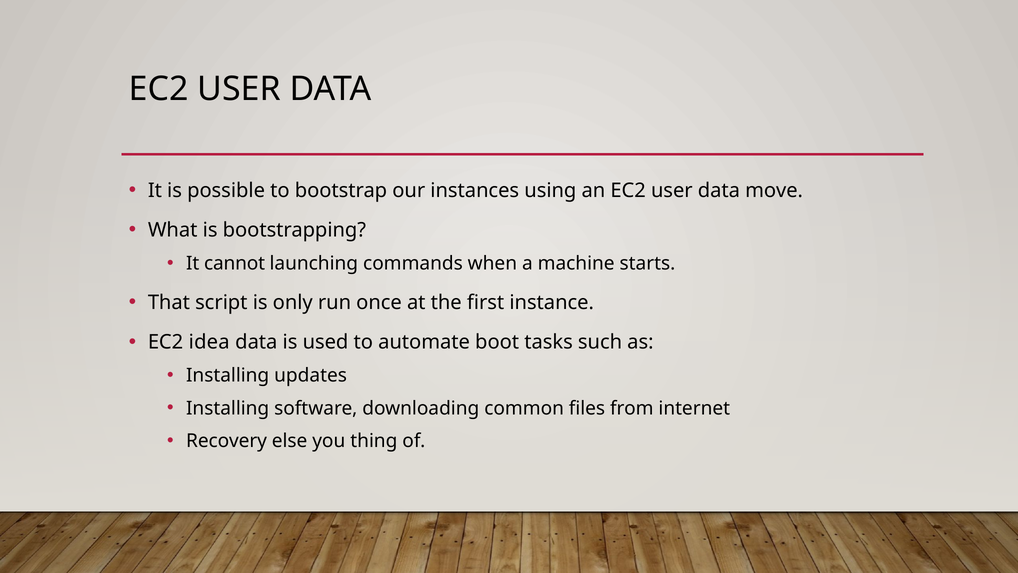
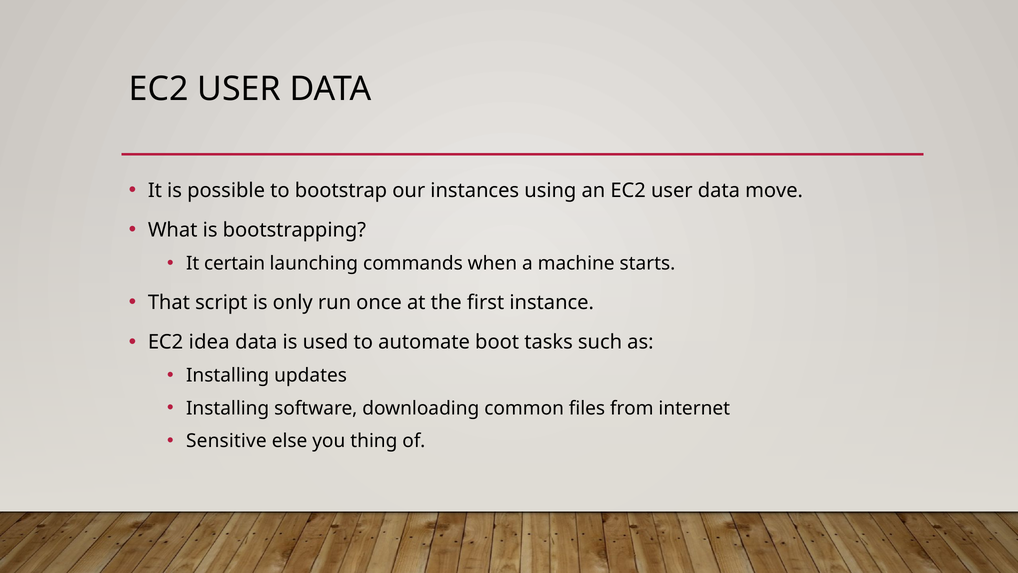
cannot: cannot -> certain
Recovery: Recovery -> Sensitive
